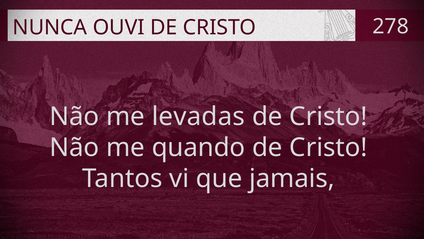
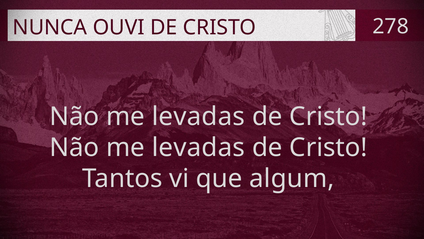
quando at (199, 147): quando -> levadas
jamais: jamais -> algum
